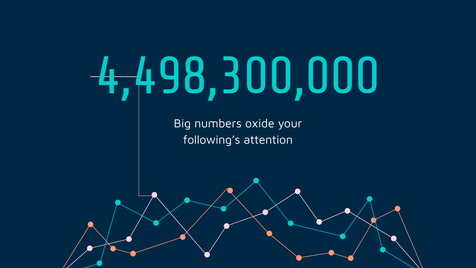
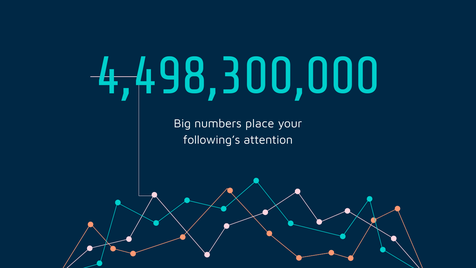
oxide: oxide -> place
